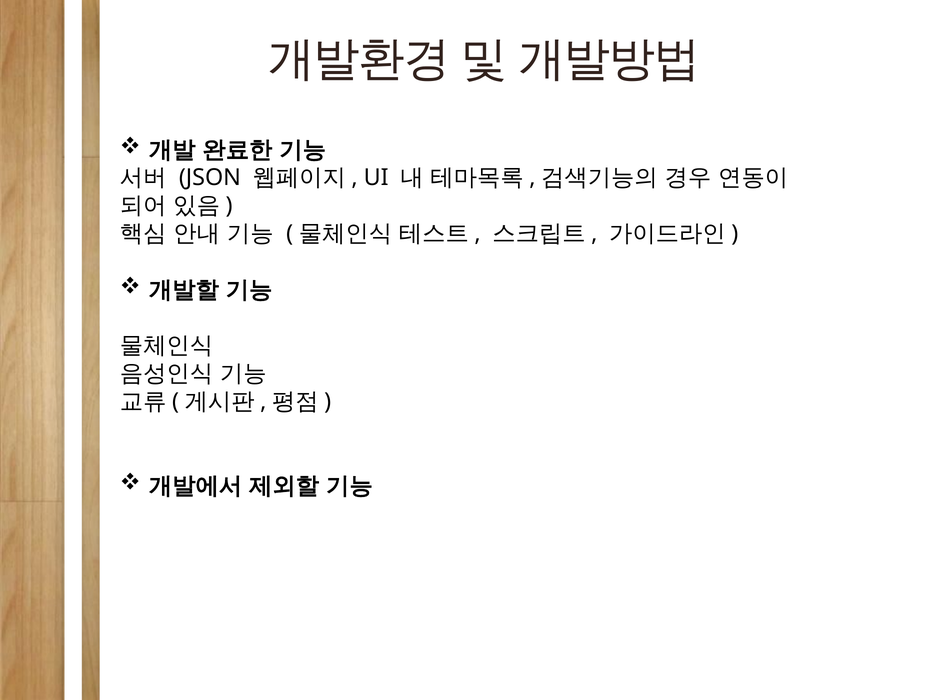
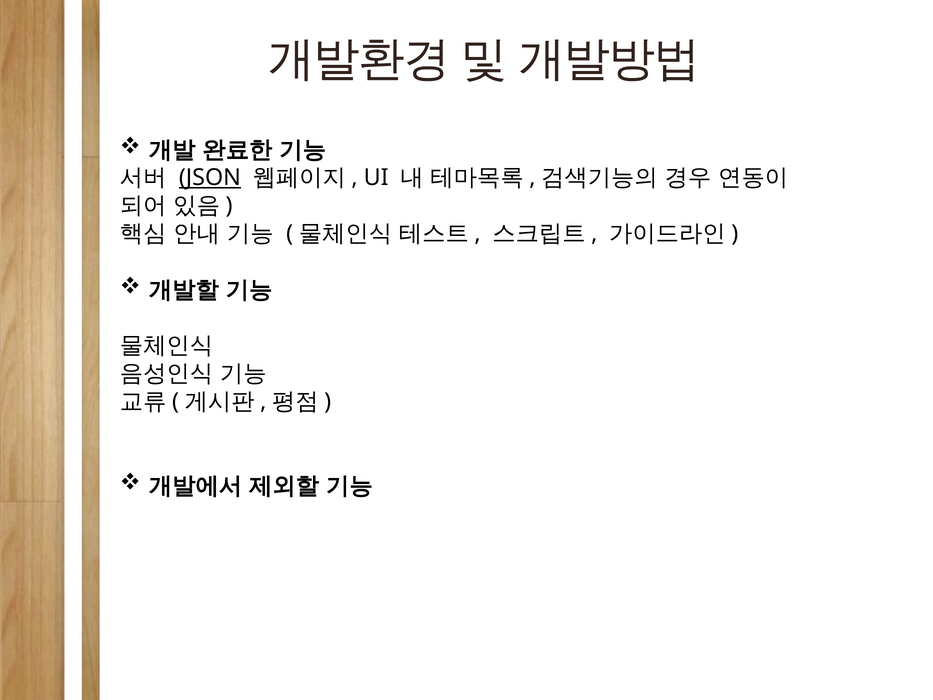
JSON underline: none -> present
